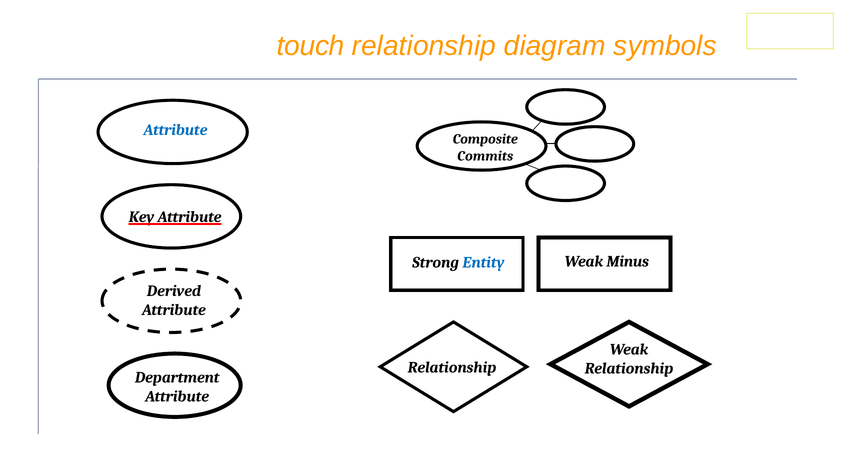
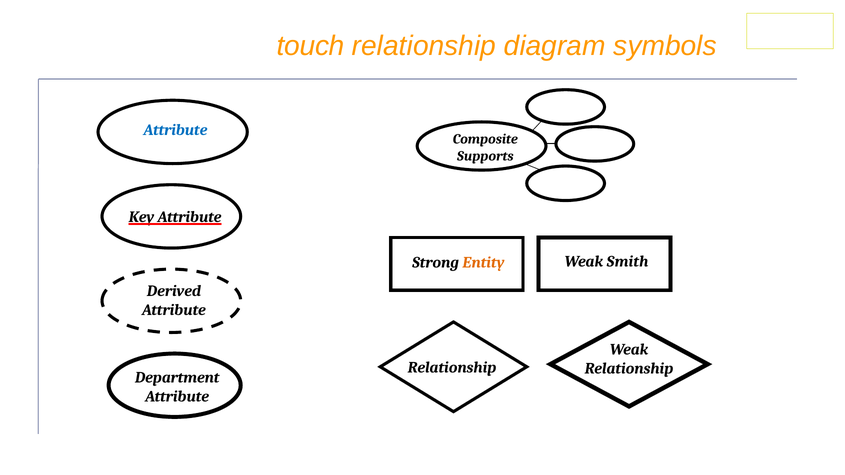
Commits: Commits -> Supports
Minus: Minus -> Smith
Entity colour: blue -> orange
